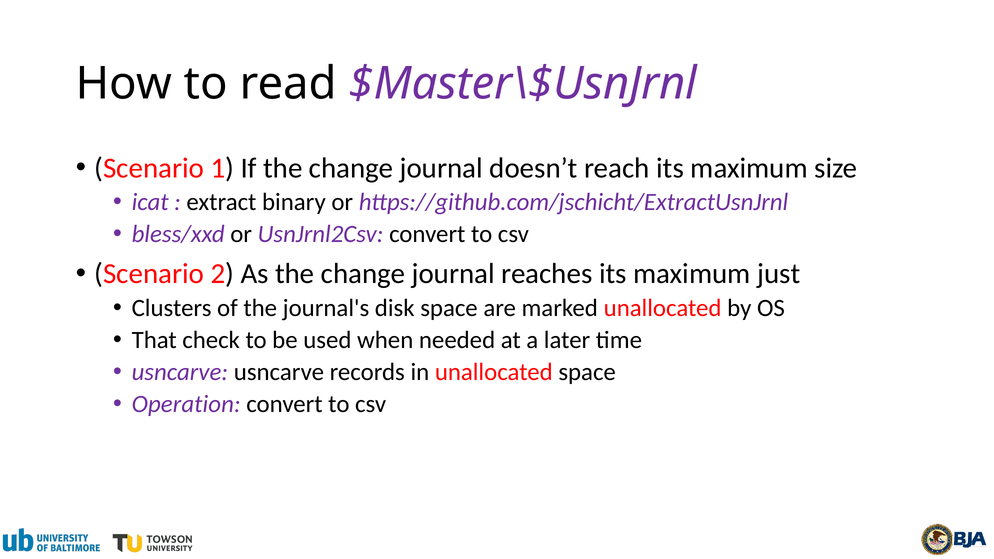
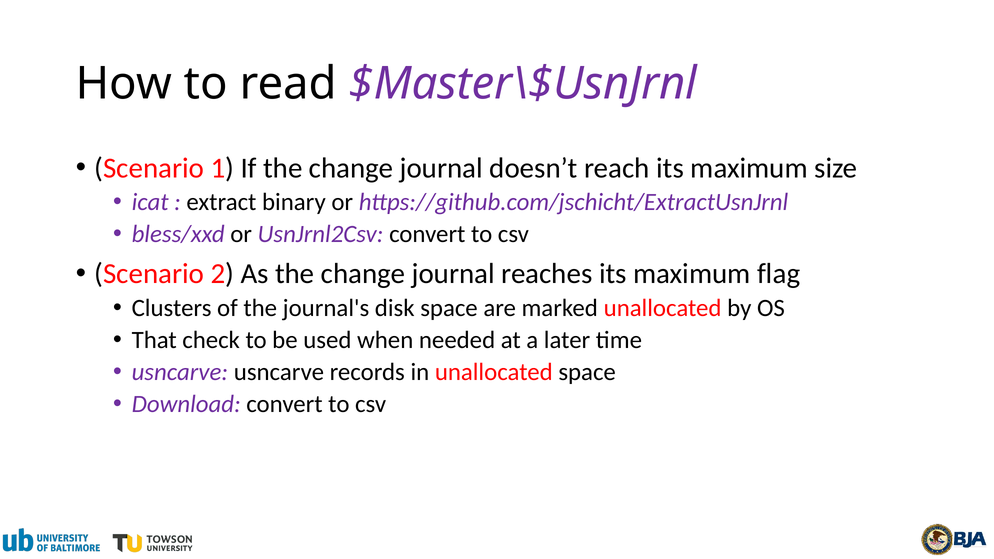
just: just -> flag
Operation: Operation -> Download
